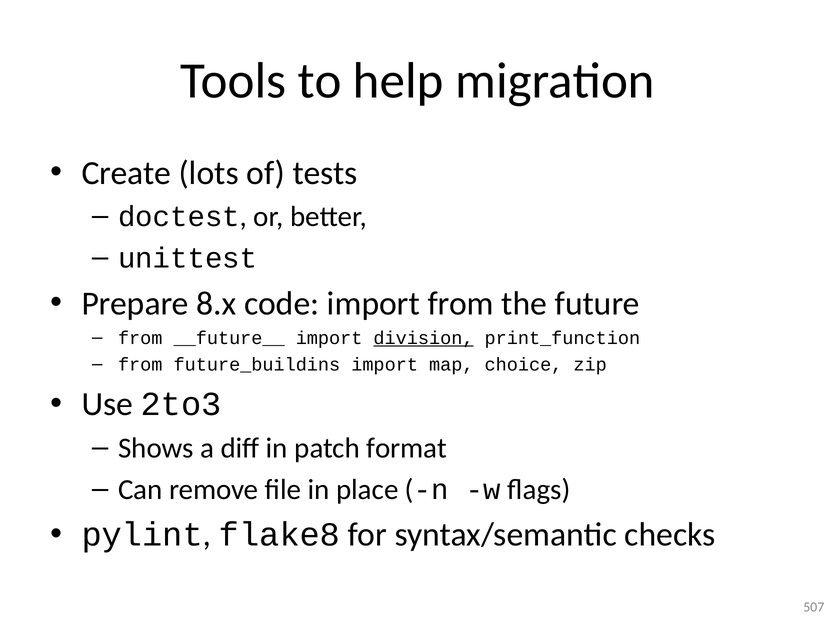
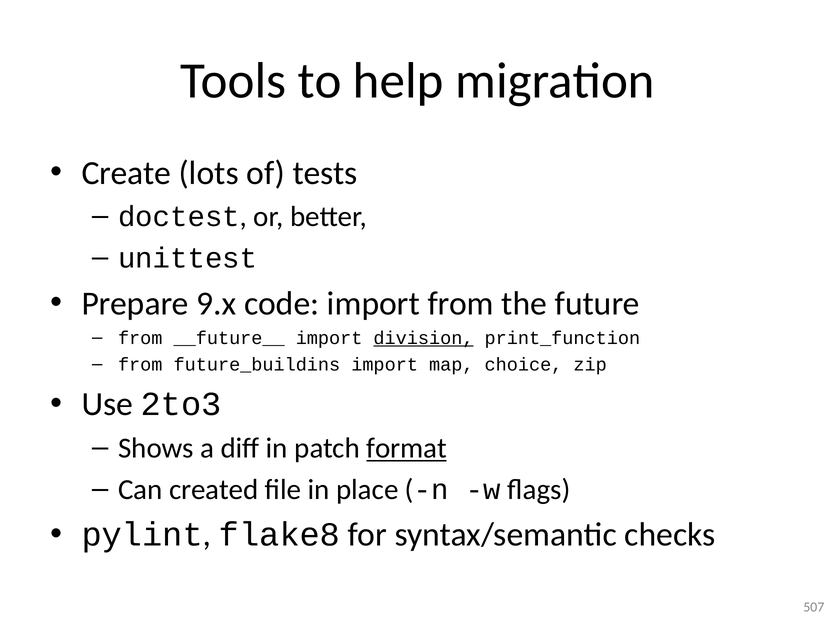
8.x: 8.x -> 9.x
format underline: none -> present
remove: remove -> created
